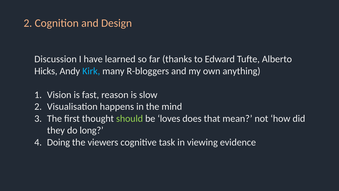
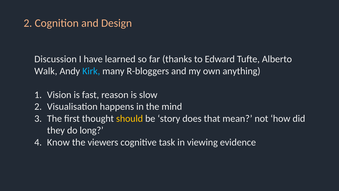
Hicks: Hicks -> Walk
should colour: light green -> yellow
loves: loves -> story
Doing: Doing -> Know
